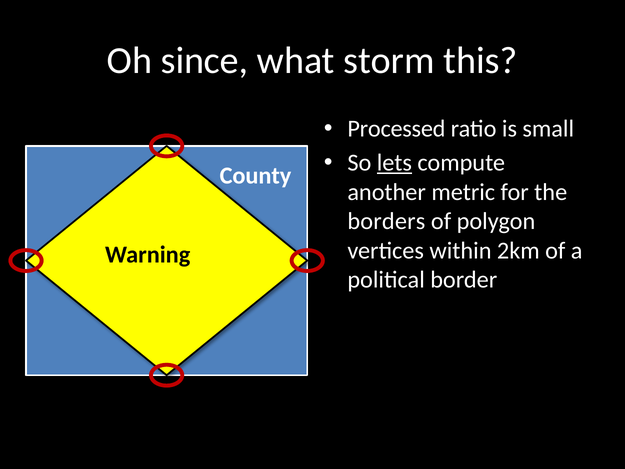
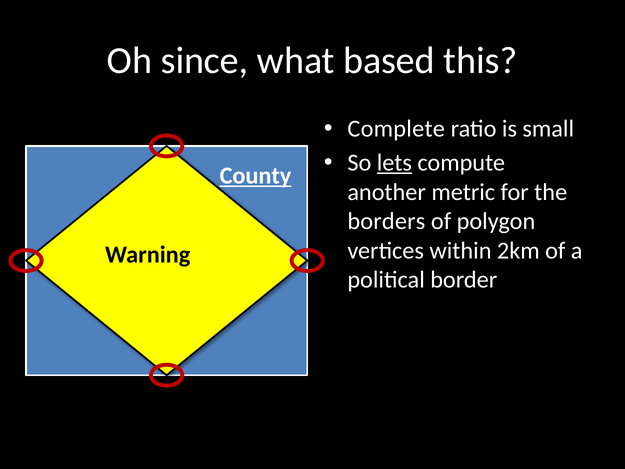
storm: storm -> based
Processed: Processed -> Complete
County underline: none -> present
